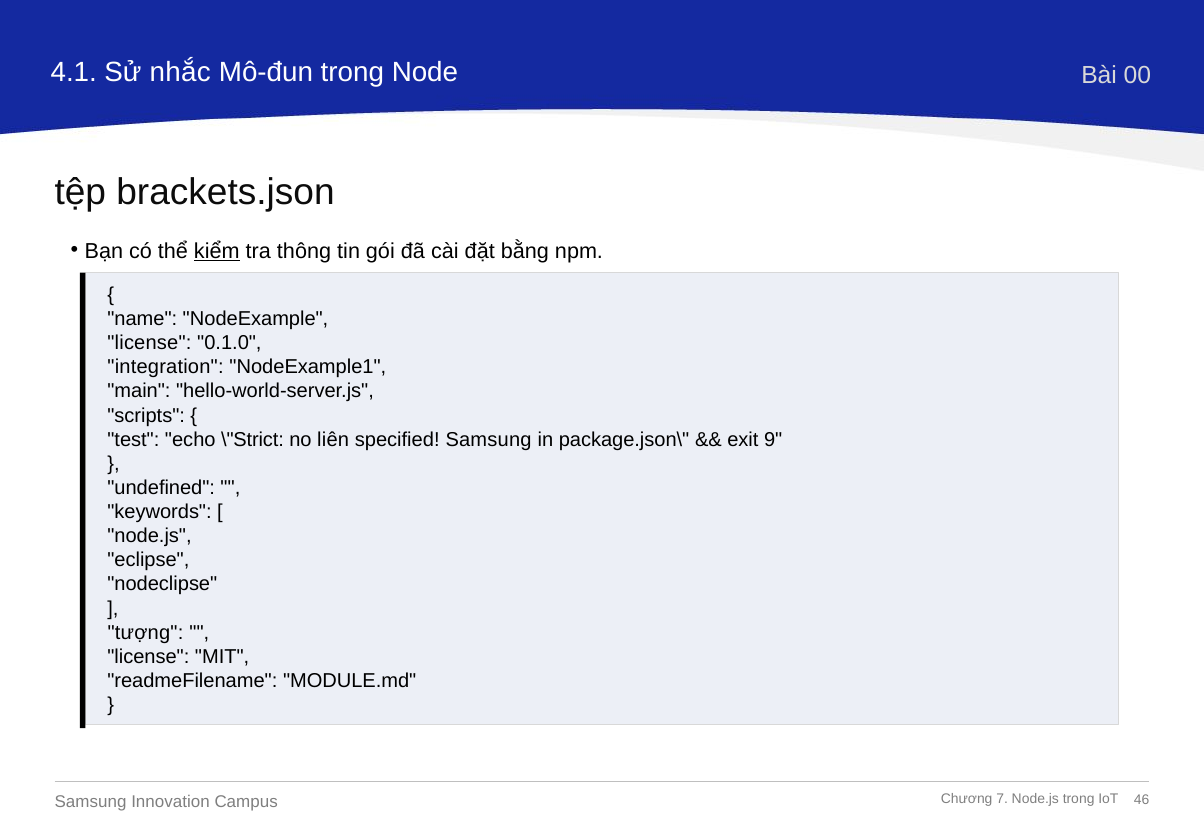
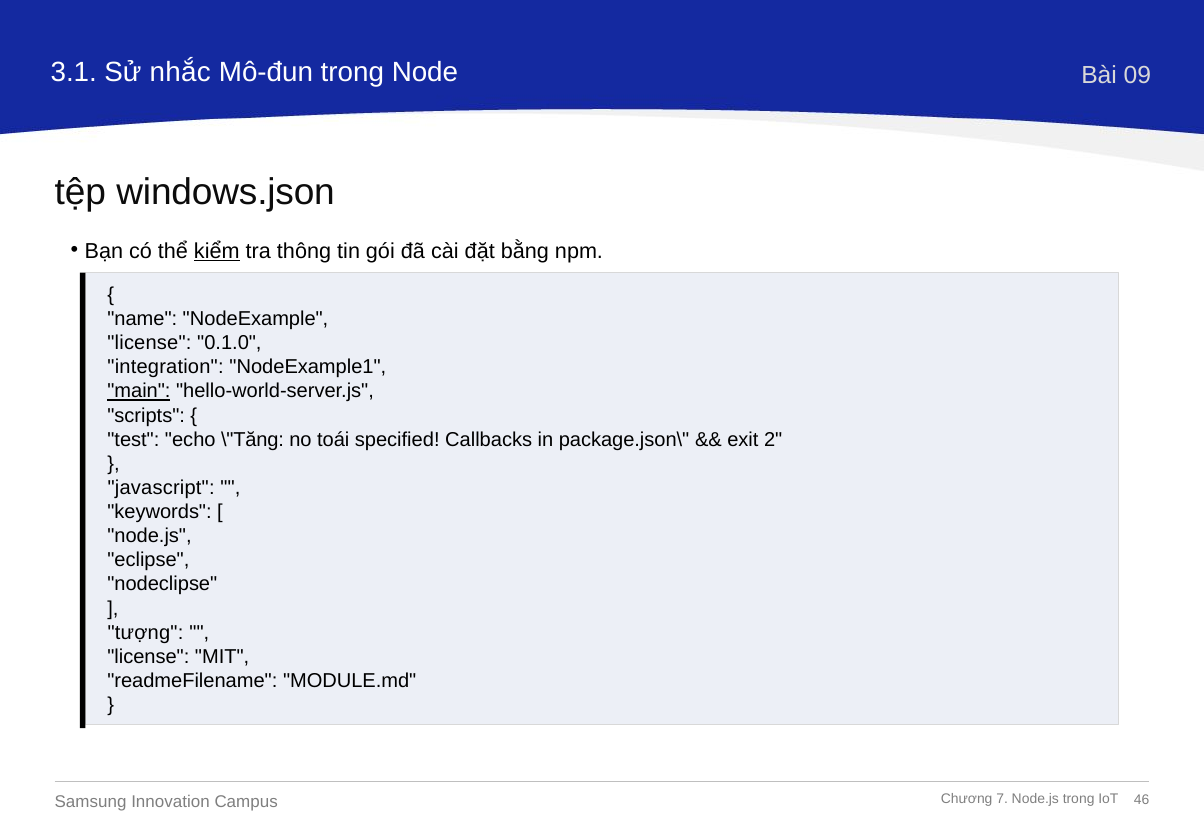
4.1: 4.1 -> 3.1
00: 00 -> 09
brackets.json: brackets.json -> windows.json
main underline: none -> present
\"Strict: \"Strict -> \"Tăng
liên: liên -> toái
specified Samsung: Samsung -> Callbacks
9: 9 -> 2
undefined: undefined -> javascript
